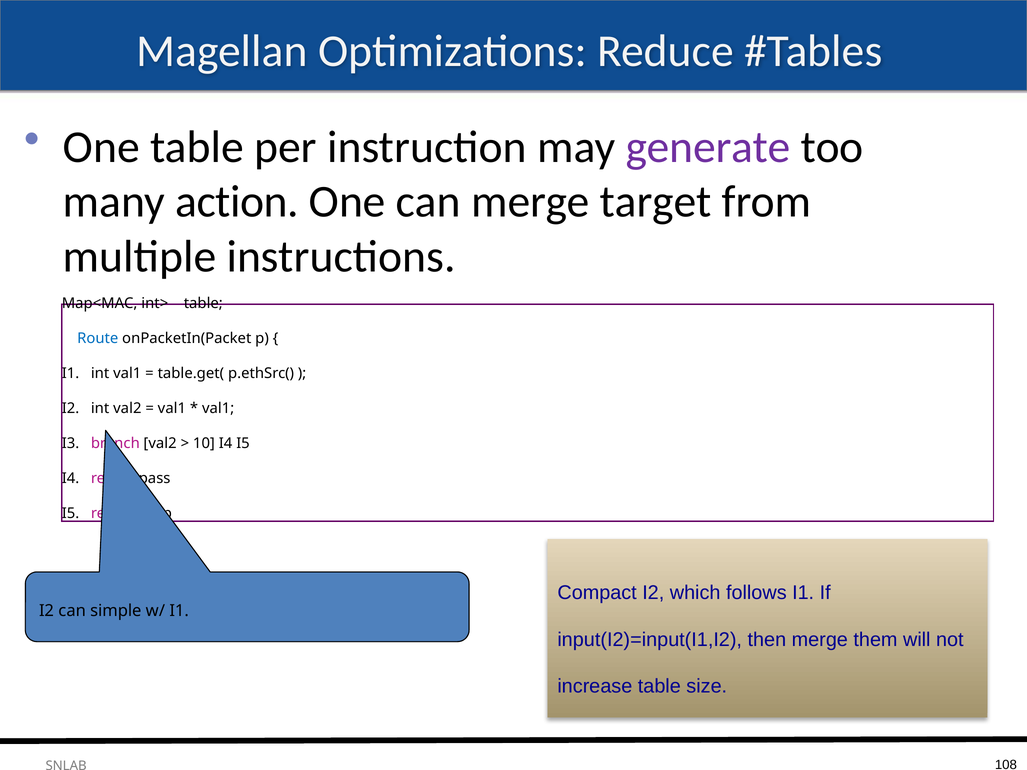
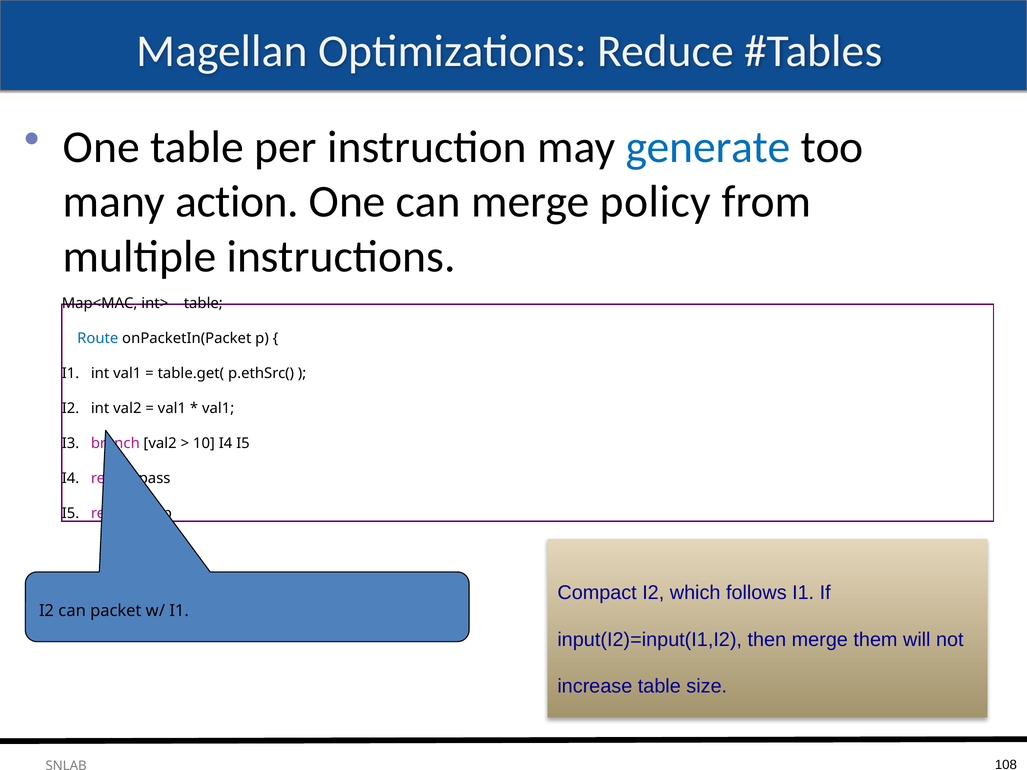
generate colour: purple -> blue
target: target -> policy
simple: simple -> packet
